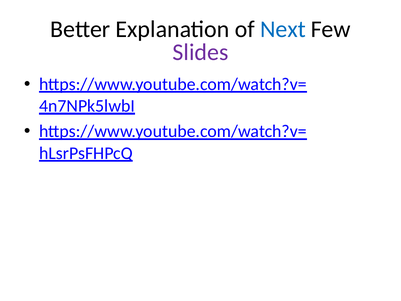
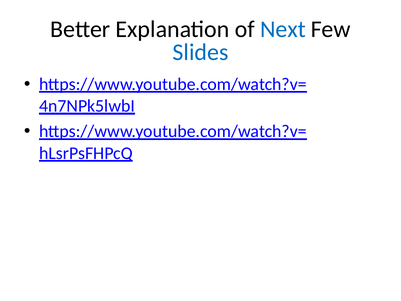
Slides colour: purple -> blue
